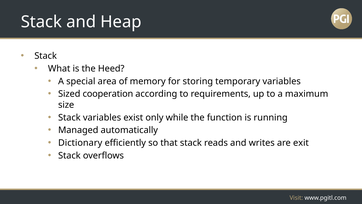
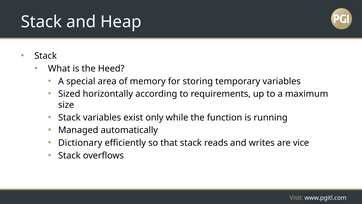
cooperation: cooperation -> horizontally
exit: exit -> vice
